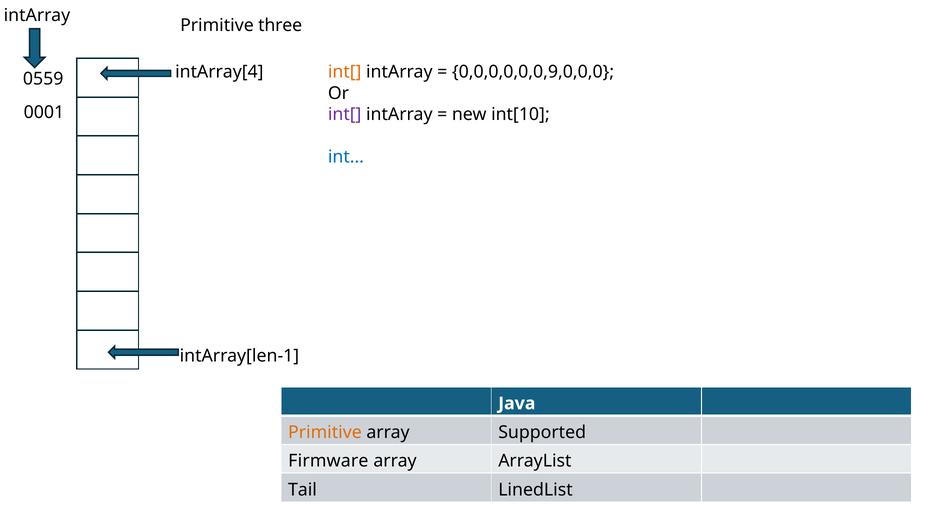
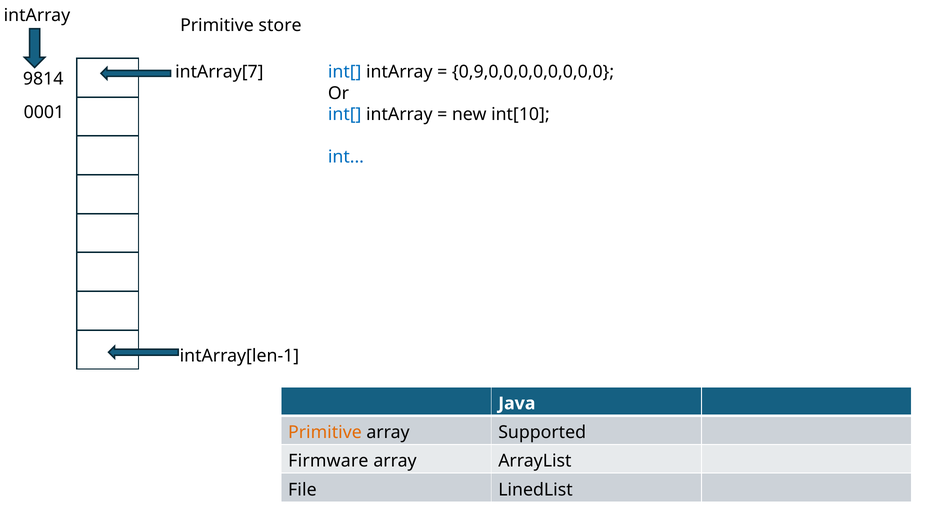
three: three -> store
intArray[4: intArray[4 -> intArray[7
int[ at (345, 72) colour: orange -> blue
0,0,0,0,0,0,9,0,0,0: 0,0,0,0,0,0,9,0,0,0 -> 0,9,0,0,0,0,0,0,0,0
0559: 0559 -> 9814
int[ at (345, 115) colour: purple -> blue
Tail: Tail -> File
